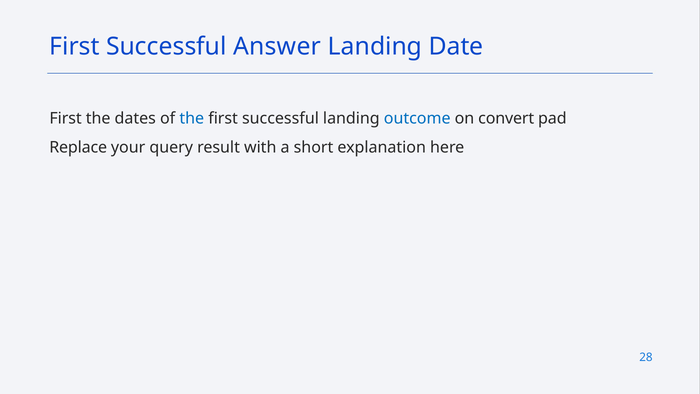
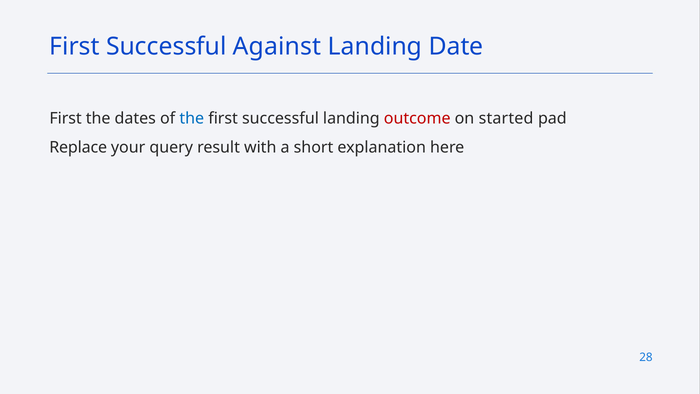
Answer: Answer -> Against
outcome colour: blue -> red
convert: convert -> started
